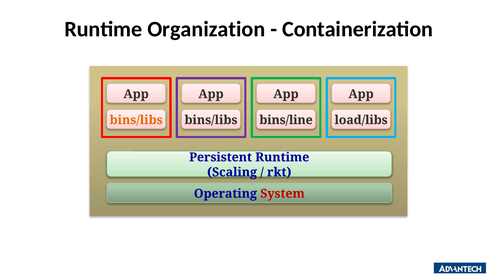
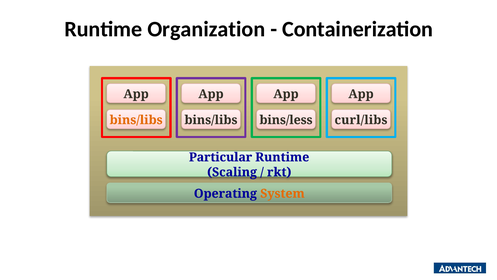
bins/line: bins/line -> bins/less
load/libs: load/libs -> curl/libs
Persistent: Persistent -> Particular
System colour: red -> orange
